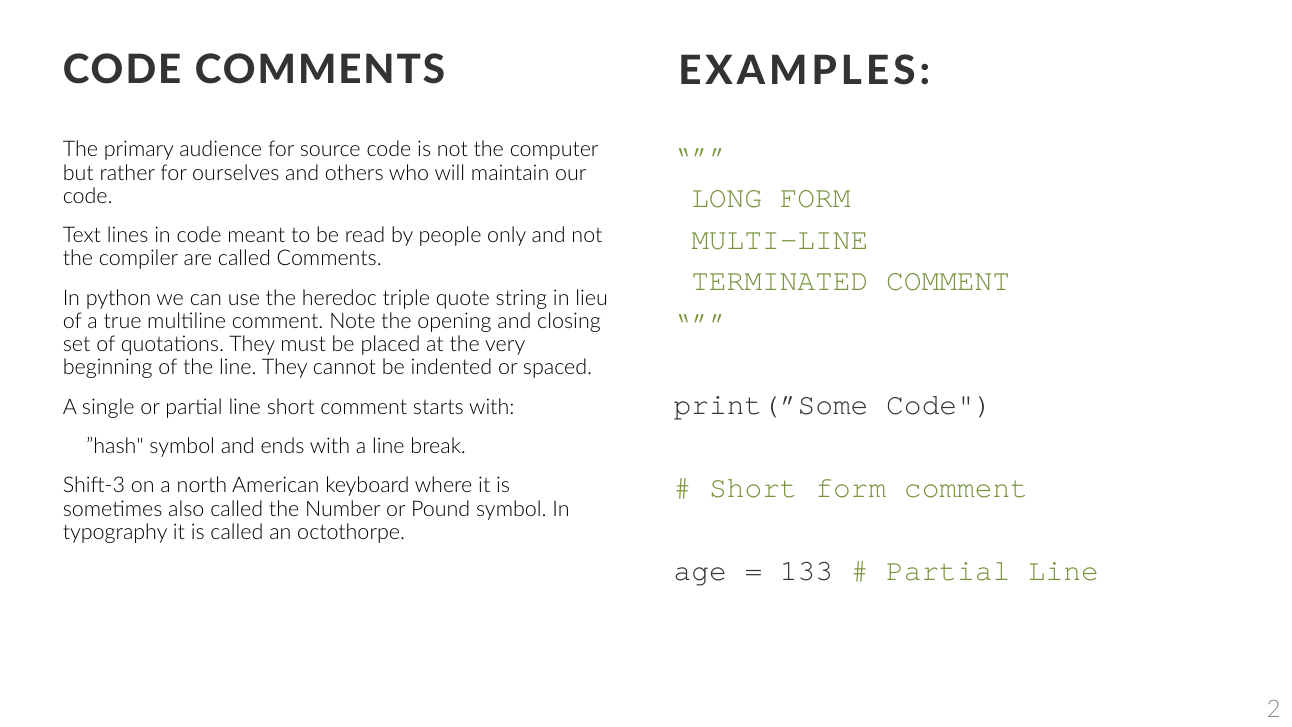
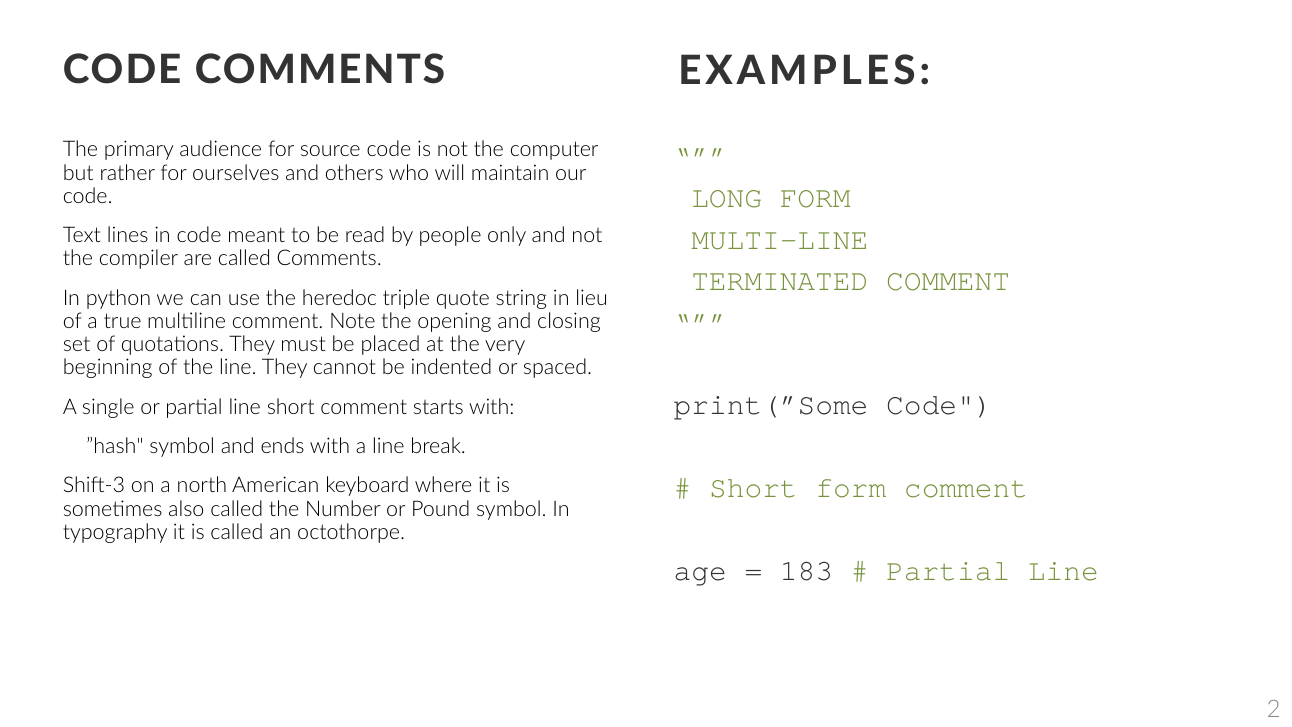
133: 133 -> 183
